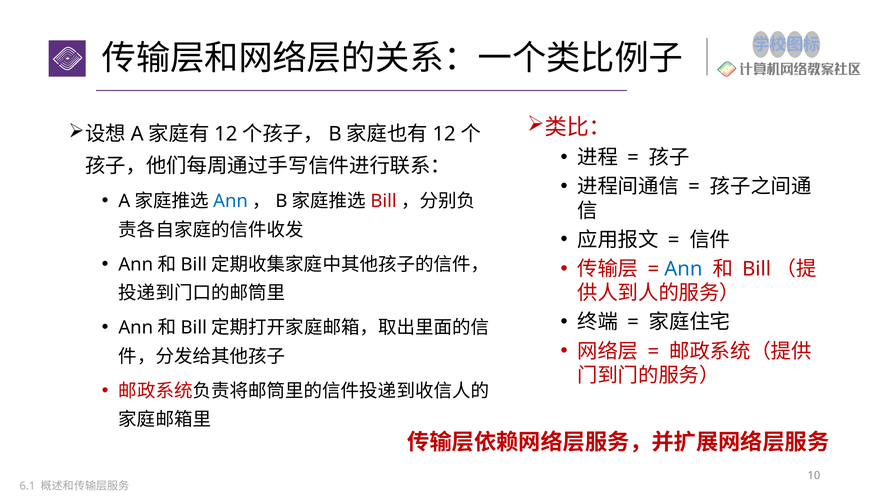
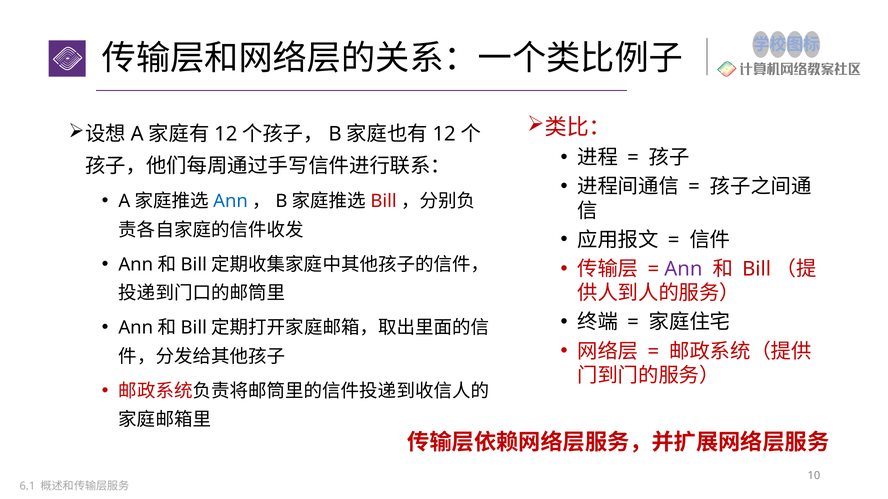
Ann at (683, 269) colour: blue -> purple
